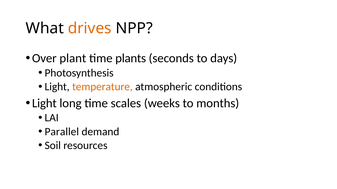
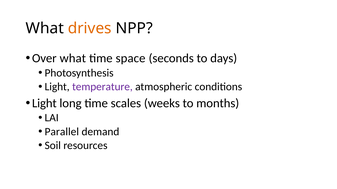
Over plant: plant -> what
plants: plants -> space
temperature colour: orange -> purple
